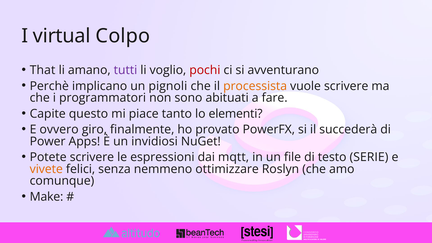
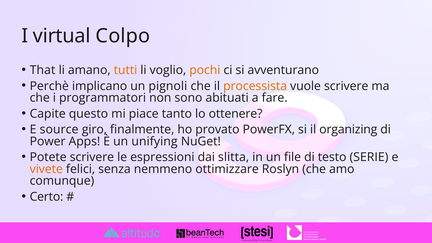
tutti colour: purple -> orange
pochi colour: red -> orange
elementi: elementi -> ottenere
ovvero: ovvero -> source
succederà: succederà -> organizing
invidiosi: invidiosi -> unifying
mqtt: mqtt -> slitta
Make: Make -> Certo
